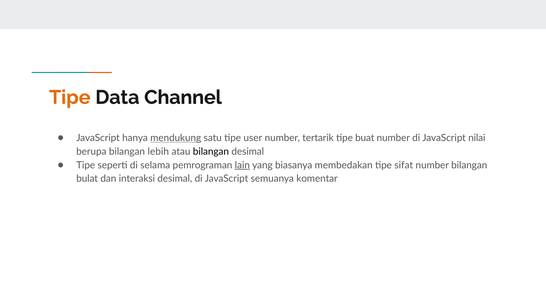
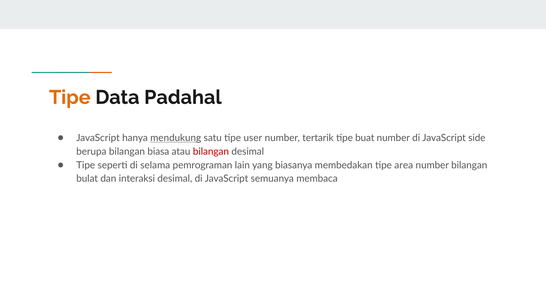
Channel: Channel -> Padahal
nilai: nilai -> side
lebih: lebih -> biasa
bilangan at (211, 152) colour: black -> red
lain underline: present -> none
sifat: sifat -> area
komentar: komentar -> membaca
